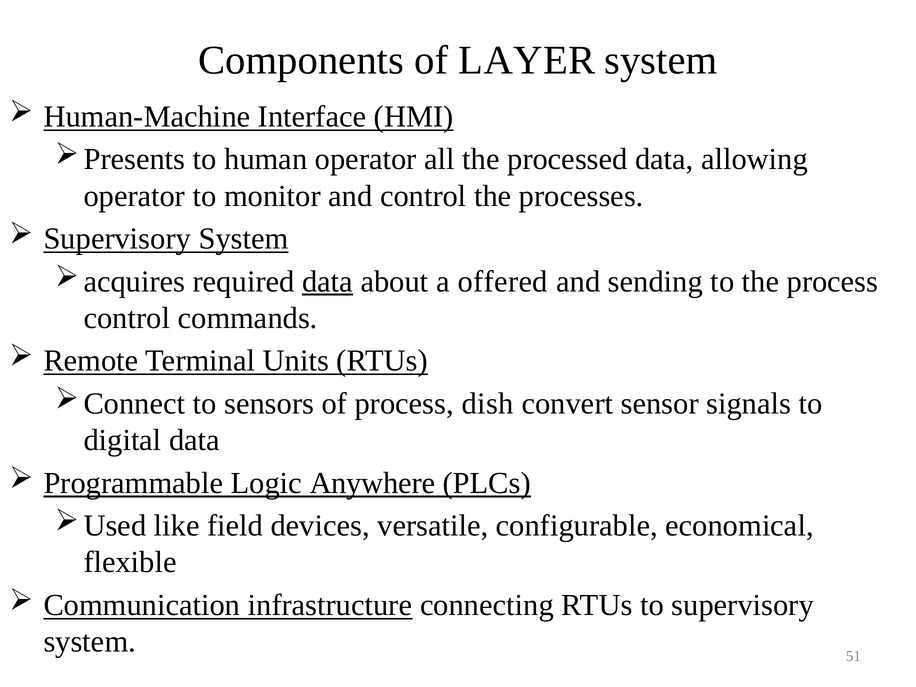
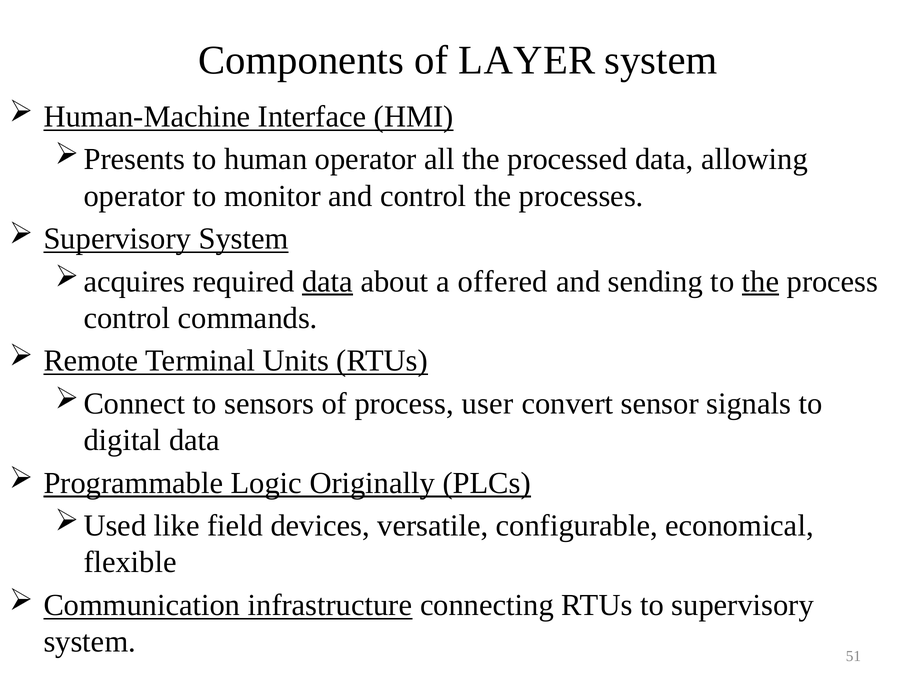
the at (761, 281) underline: none -> present
dish: dish -> user
Anywhere: Anywhere -> Originally
